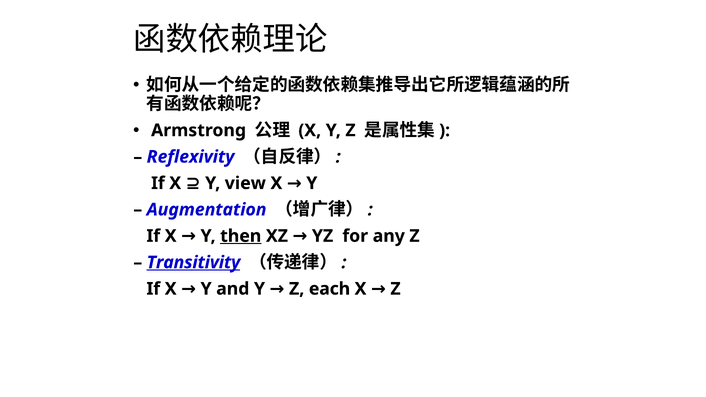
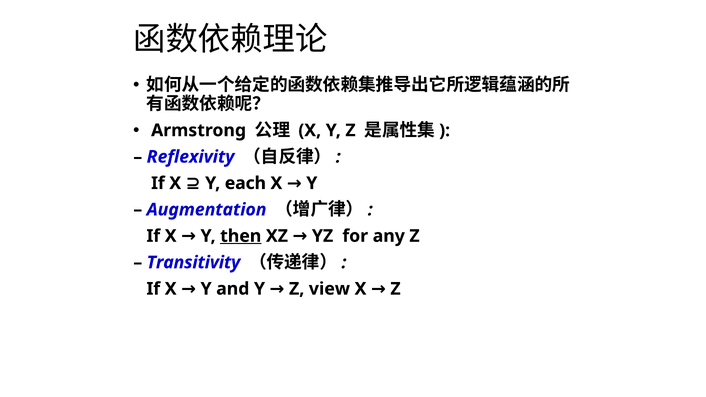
view: view -> each
Transitivity underline: present -> none
each: each -> view
